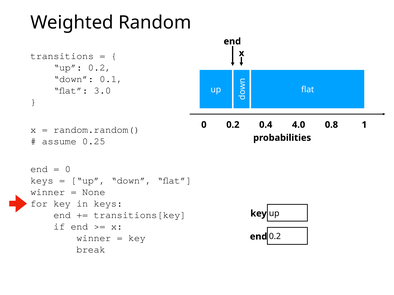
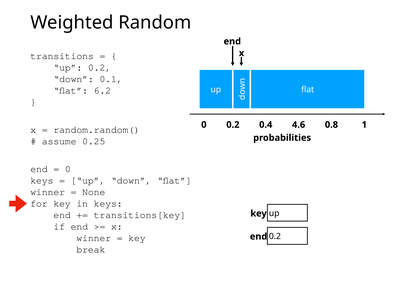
3.0: 3.0 -> 6.2
4.0: 4.0 -> 4.6
